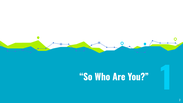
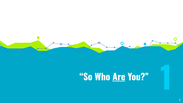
Are underline: none -> present
